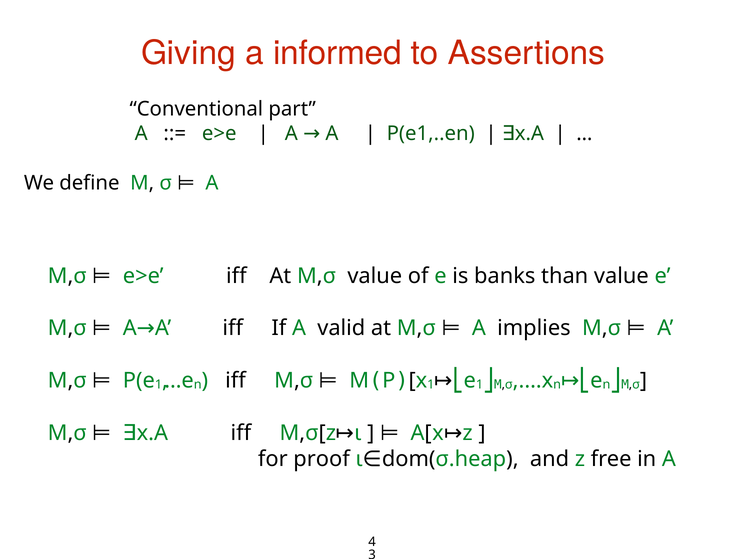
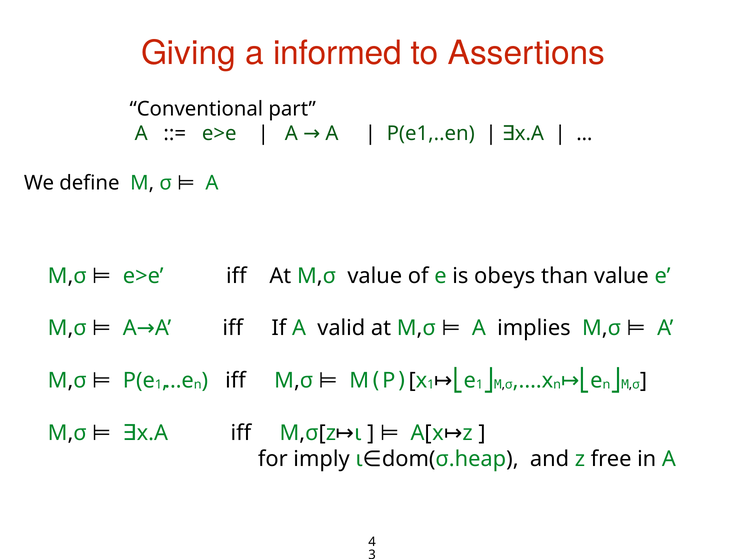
banks: banks -> obeys
proof: proof -> imply
